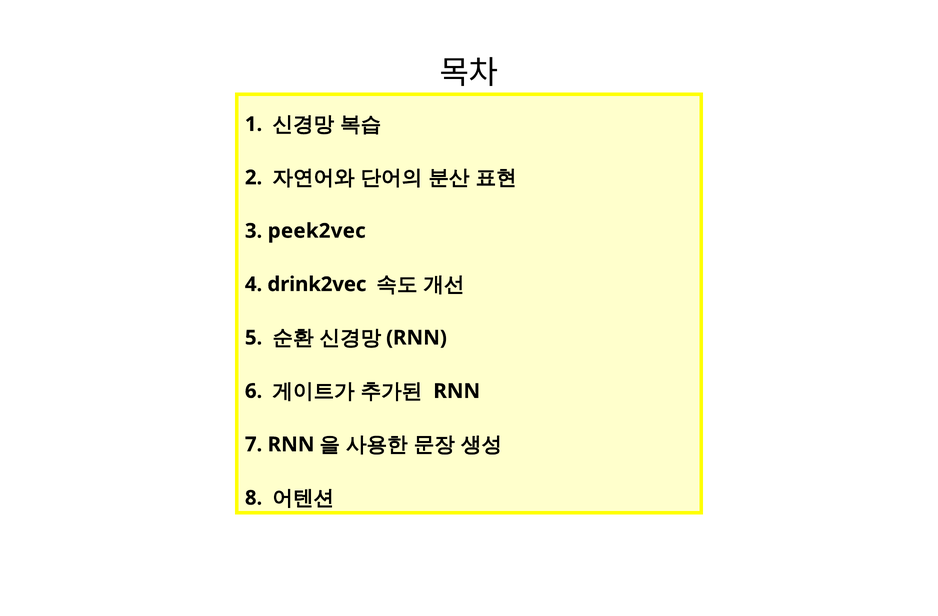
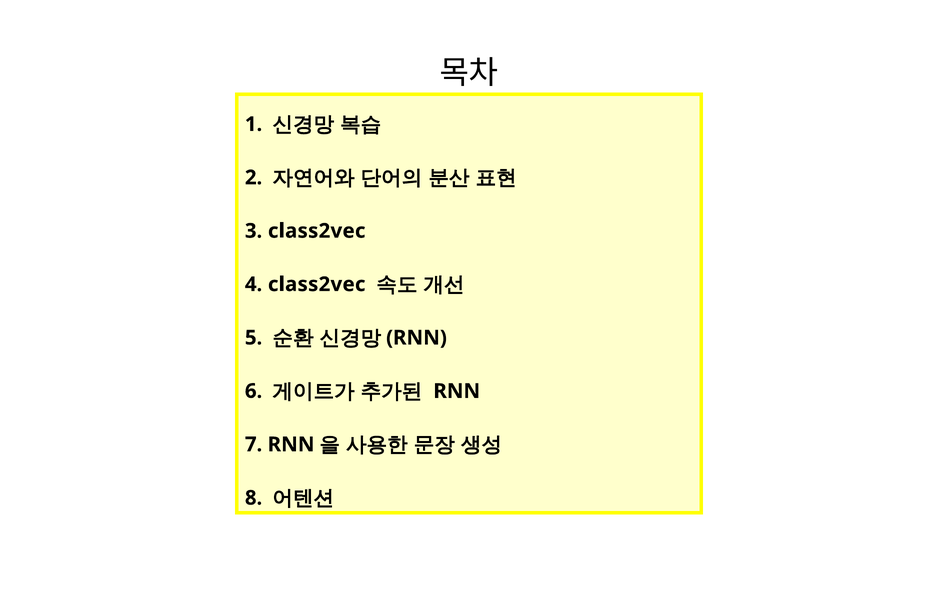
3 peek2vec: peek2vec -> class2vec
4 drink2vec: drink2vec -> class2vec
